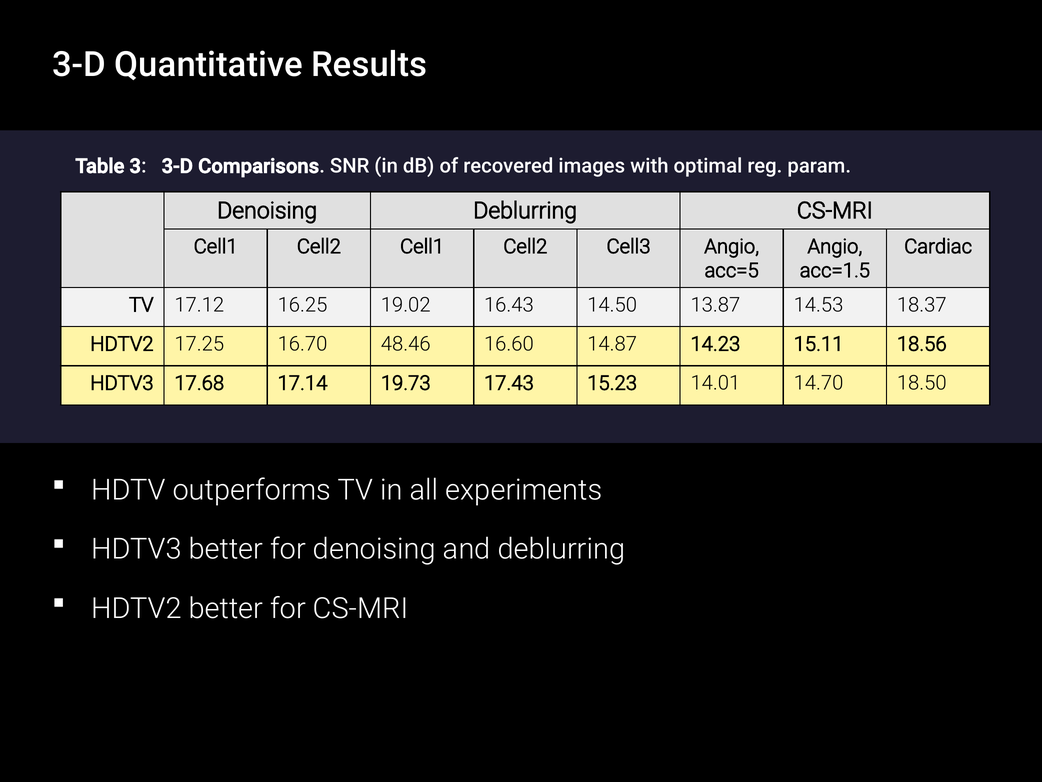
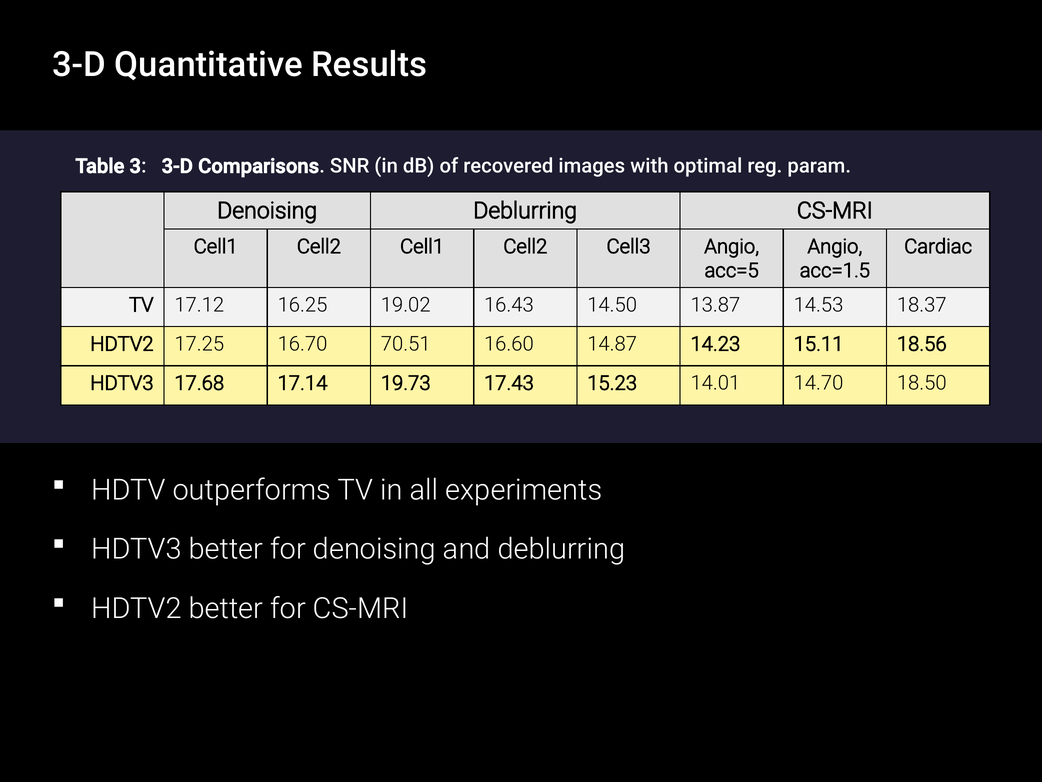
48.46: 48.46 -> 70.51
